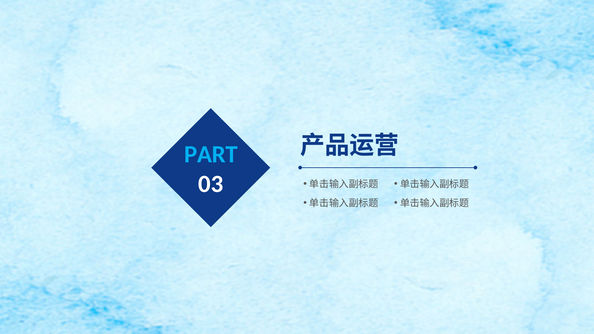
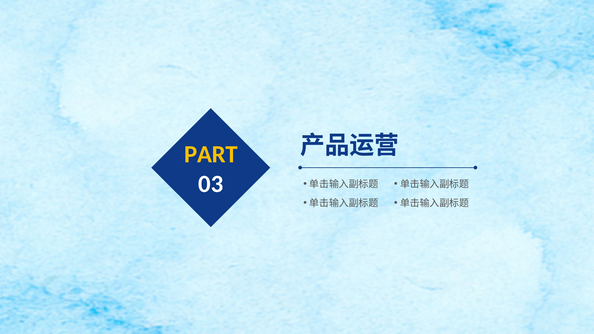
PART colour: light blue -> yellow
